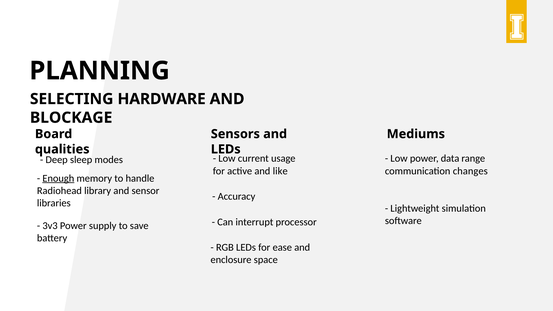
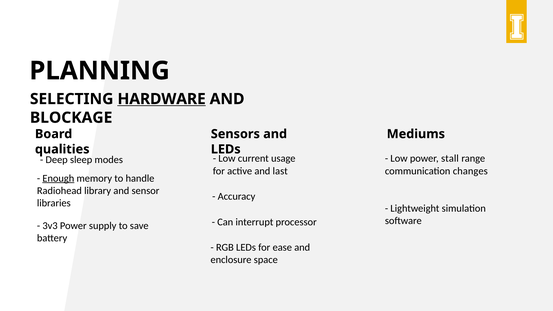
HARDWARE underline: none -> present
data: data -> stall
like: like -> last
